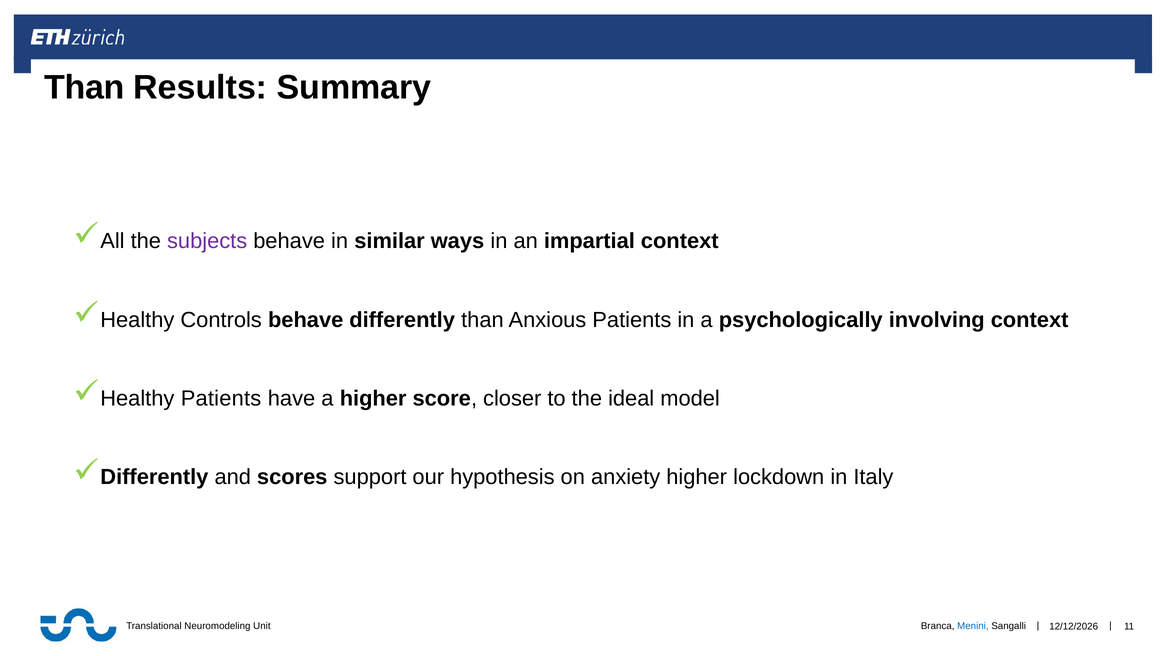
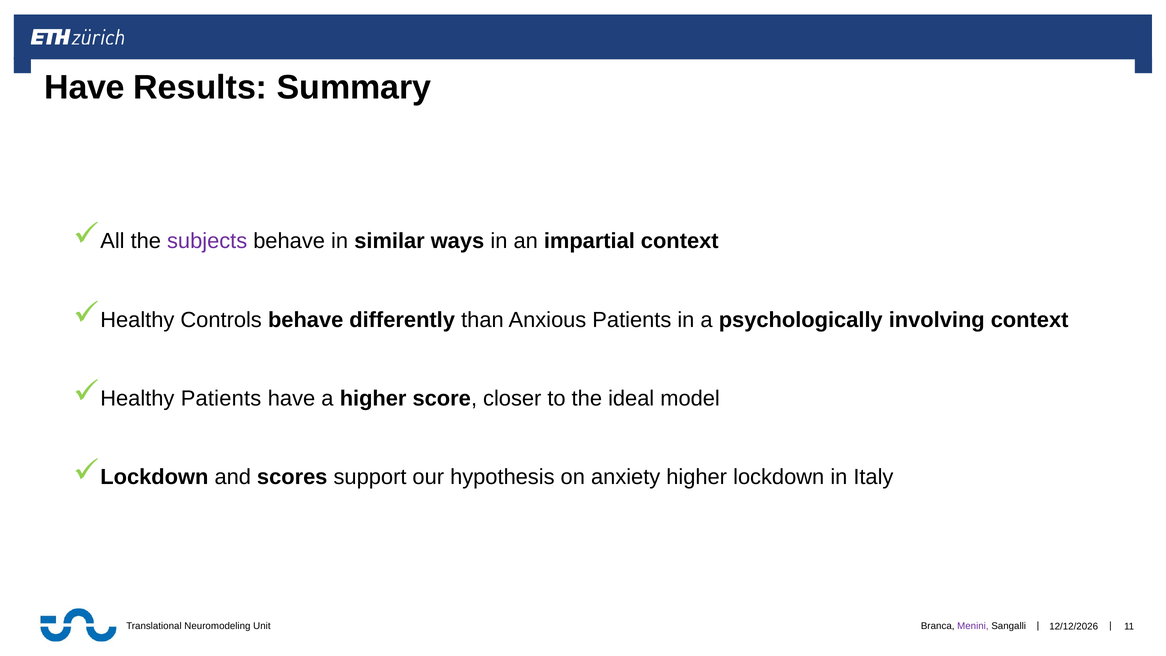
Than at (84, 87): Than -> Have
Differently at (154, 477): Differently -> Lockdown
Menini colour: blue -> purple
